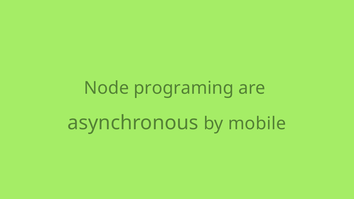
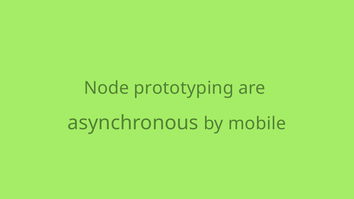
programing: programing -> prototyping
